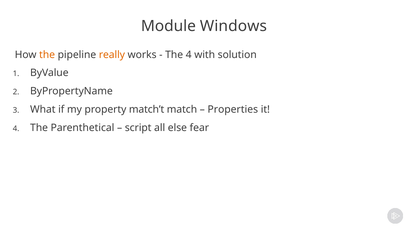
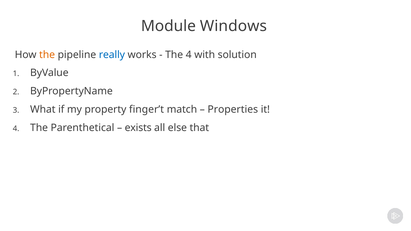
really colour: orange -> blue
match’t: match’t -> finger’t
script: script -> exists
fear: fear -> that
